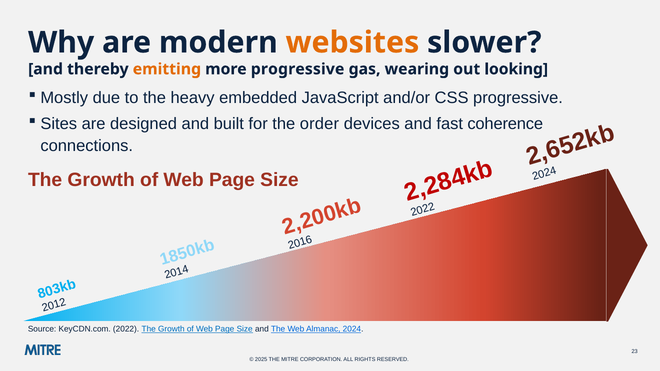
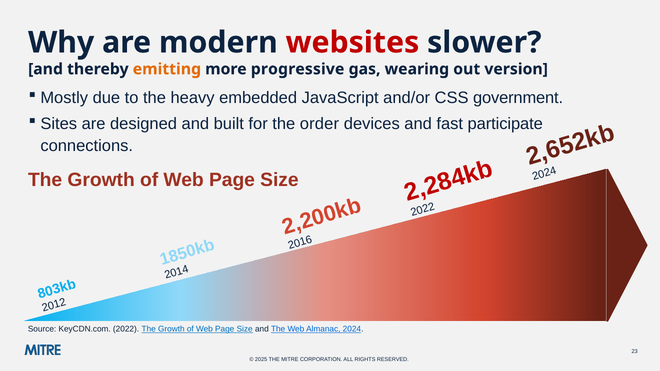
websites colour: orange -> red
looking: looking -> version
CSS progressive: progressive -> government
coherence: coherence -> participate
